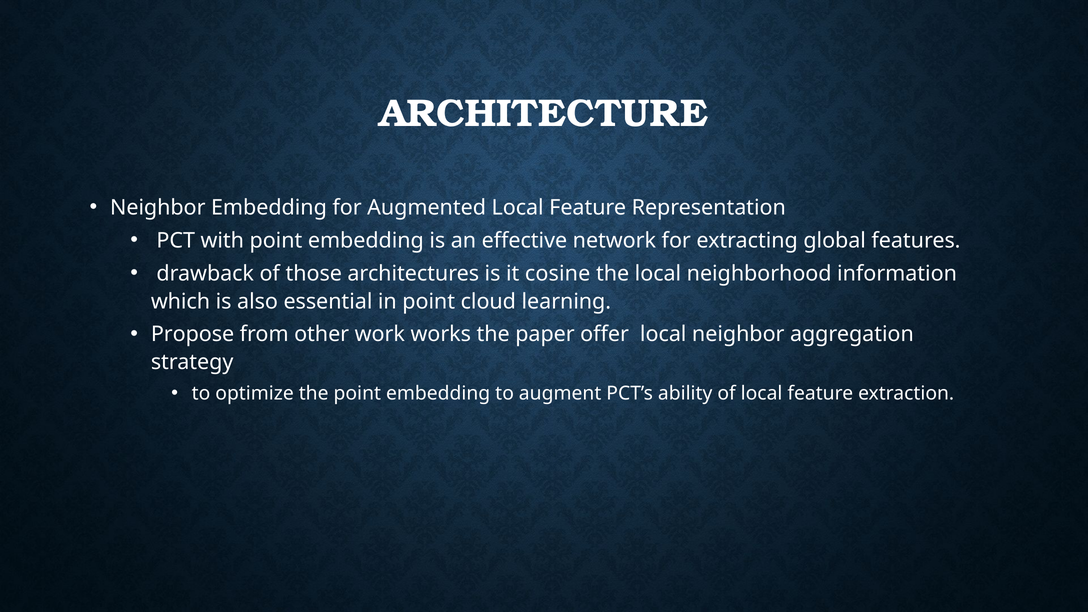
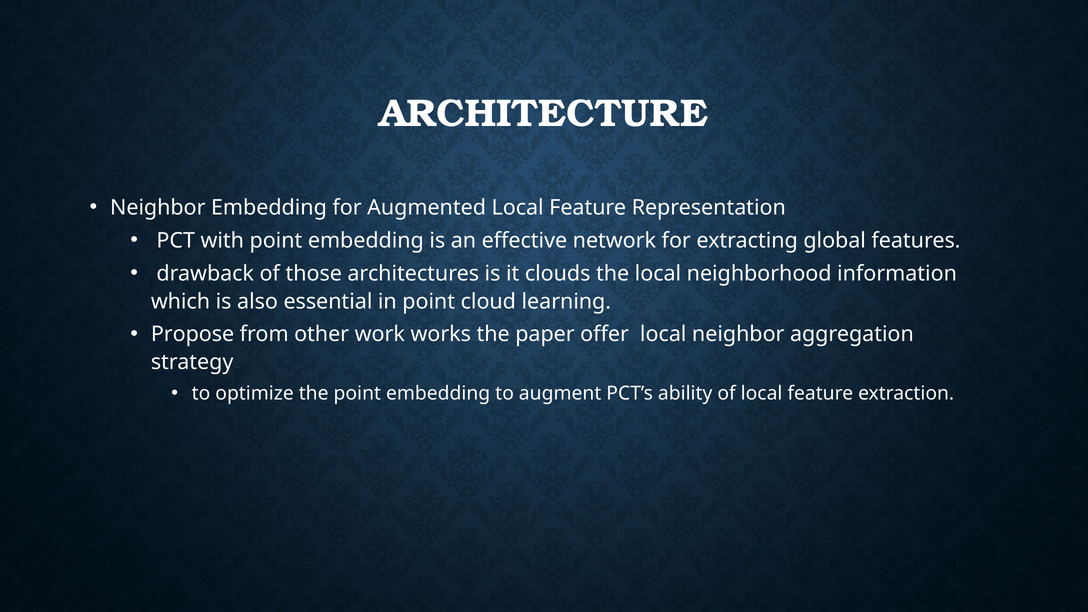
cosine: cosine -> clouds
